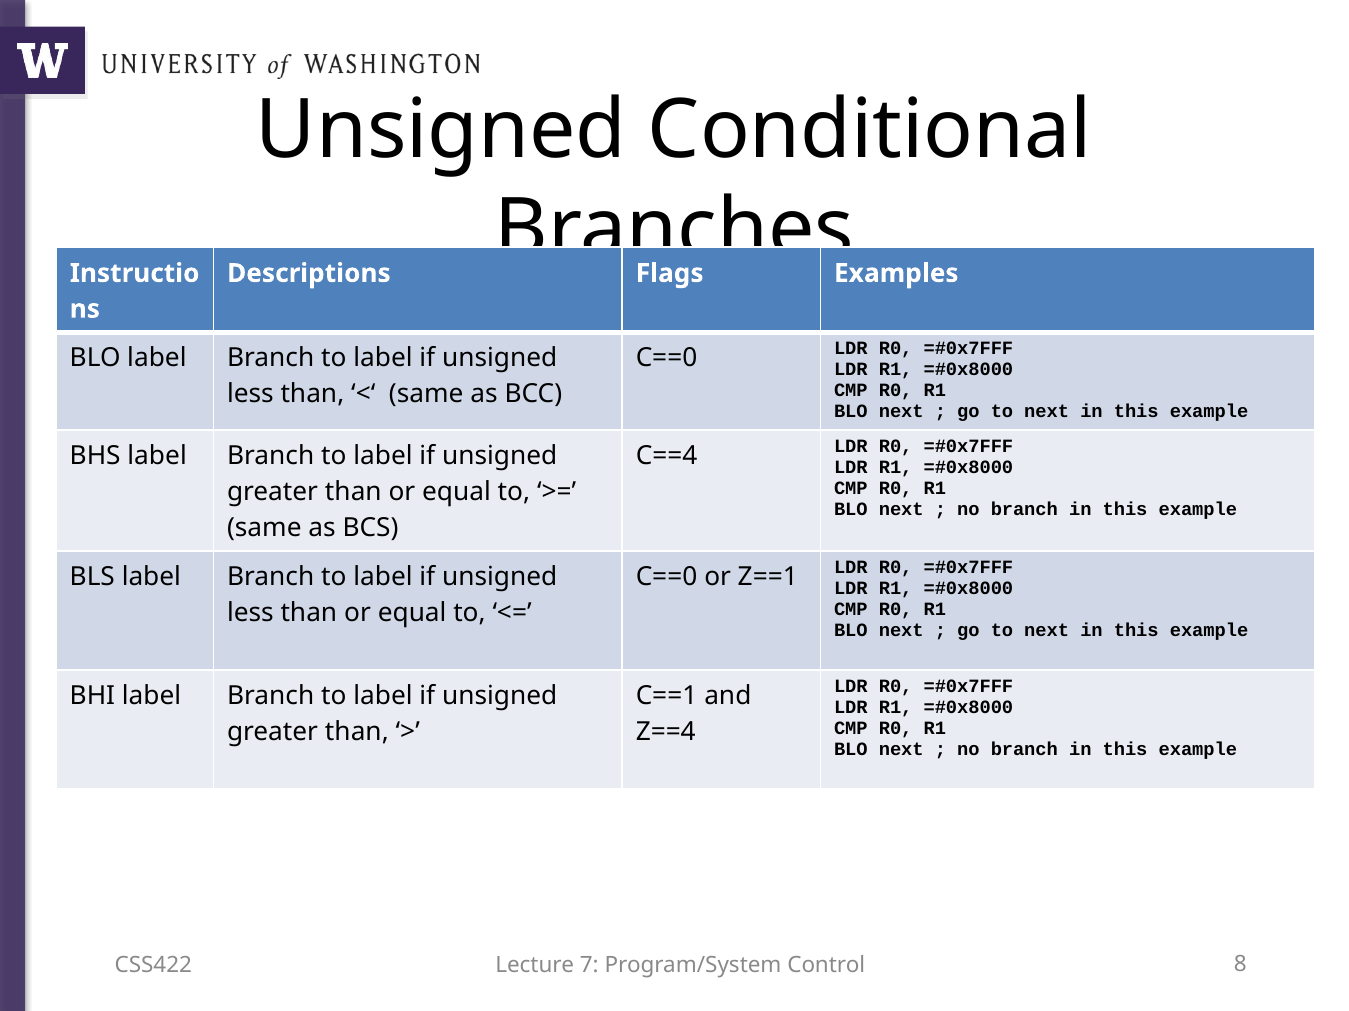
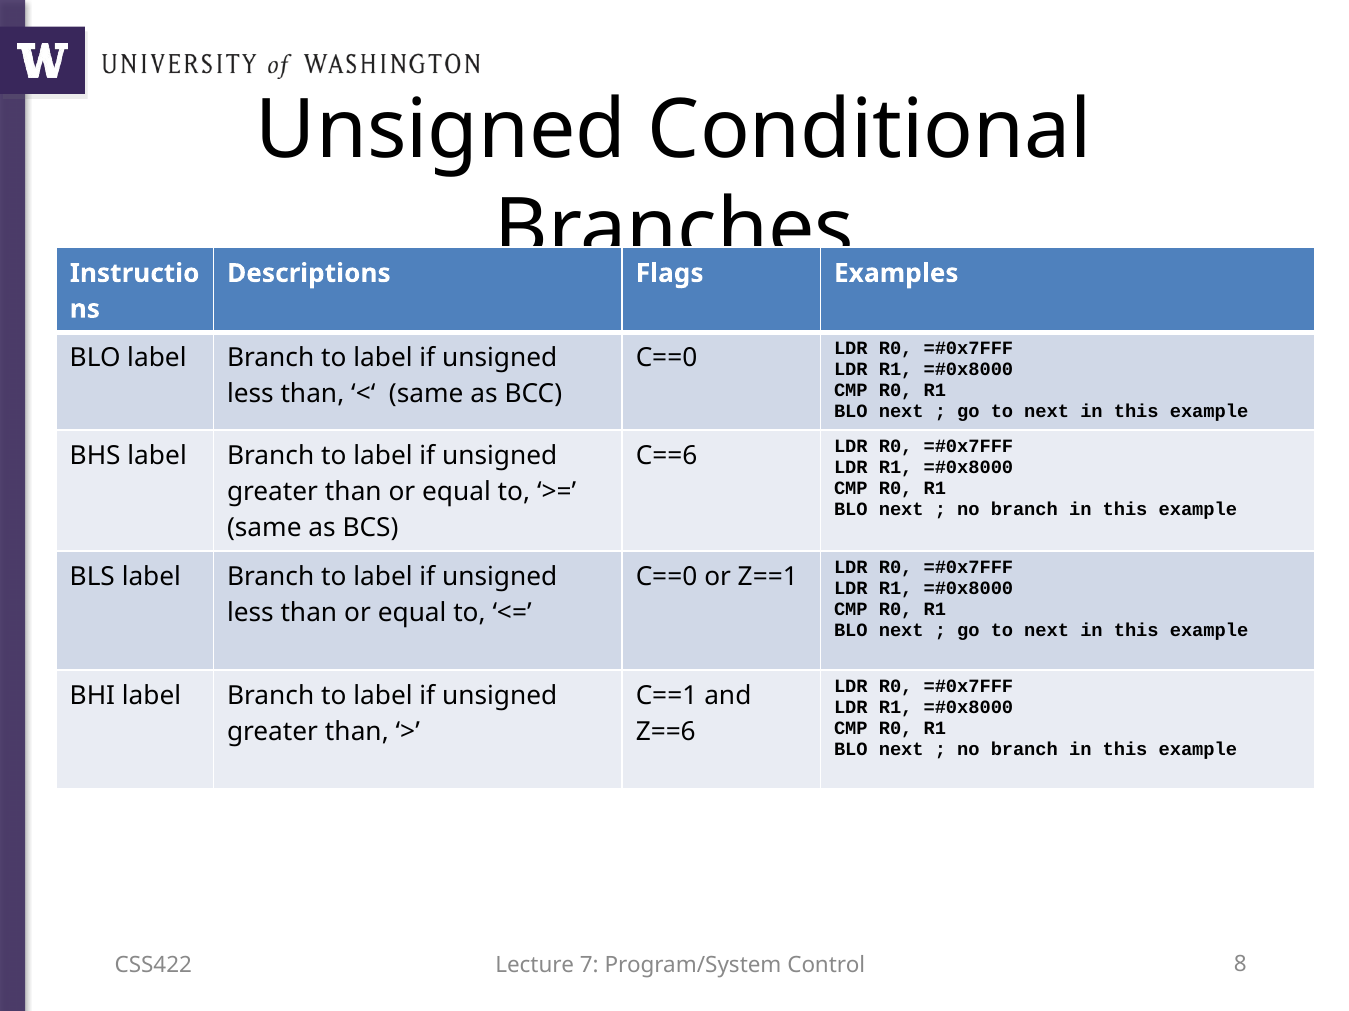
C==4: C==4 -> C==6
Z==4: Z==4 -> Z==6
